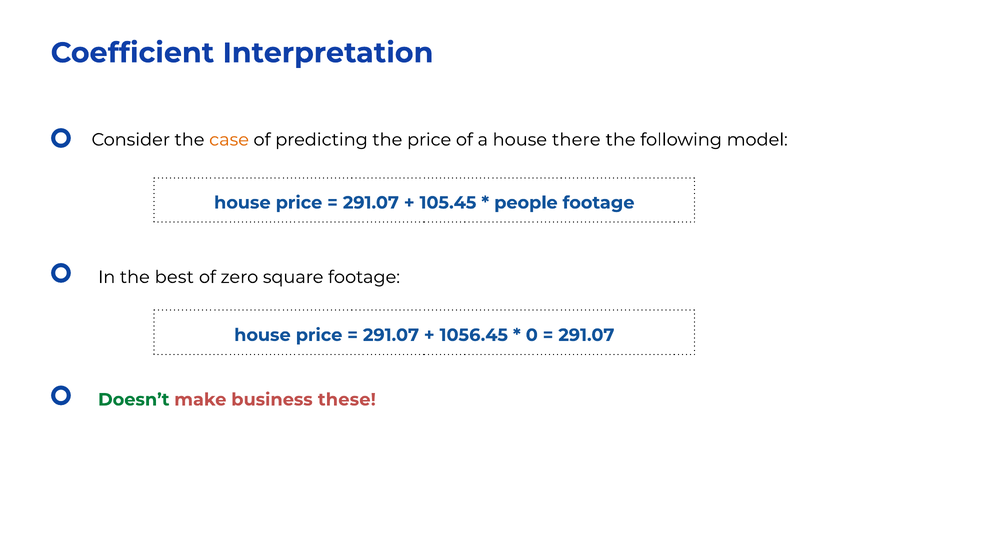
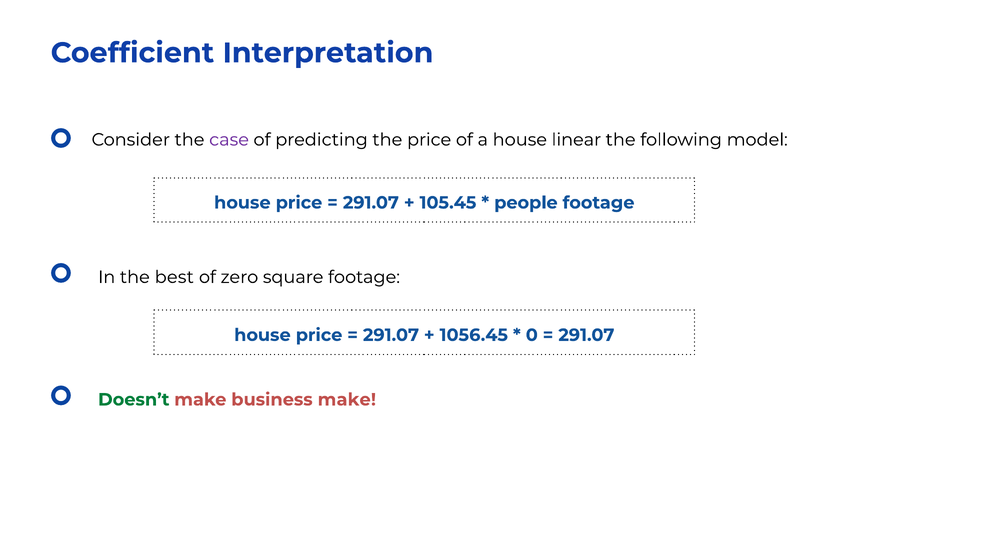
case colour: orange -> purple
there: there -> linear
business these: these -> make
